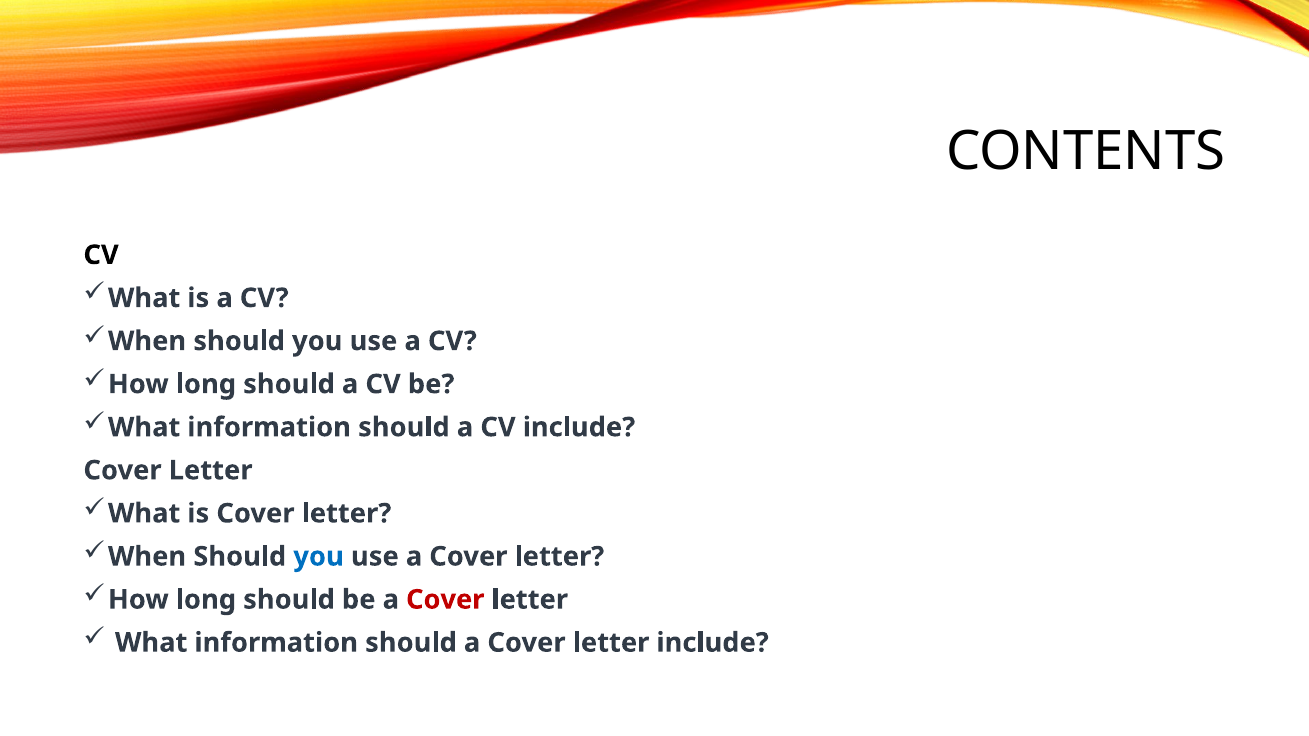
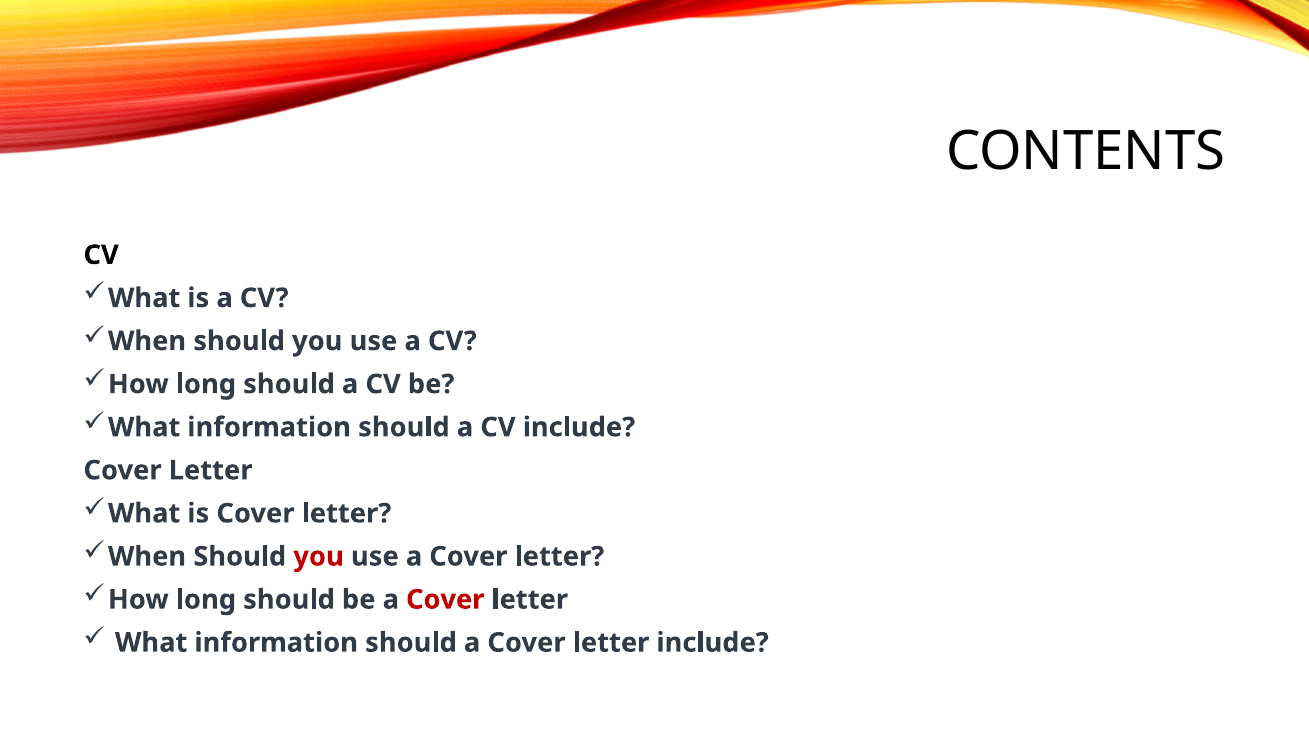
you at (319, 557) colour: blue -> red
